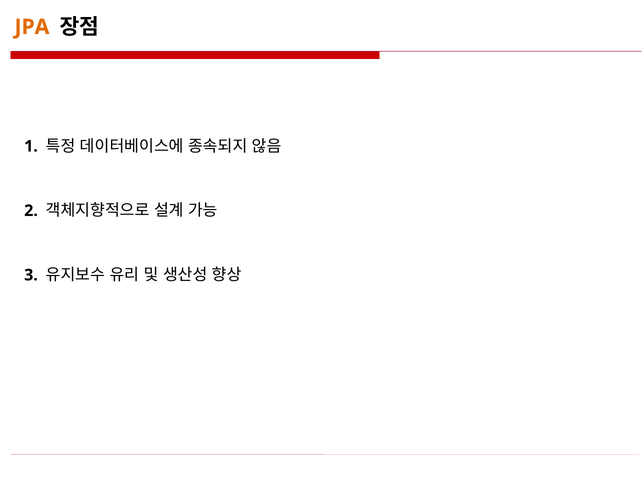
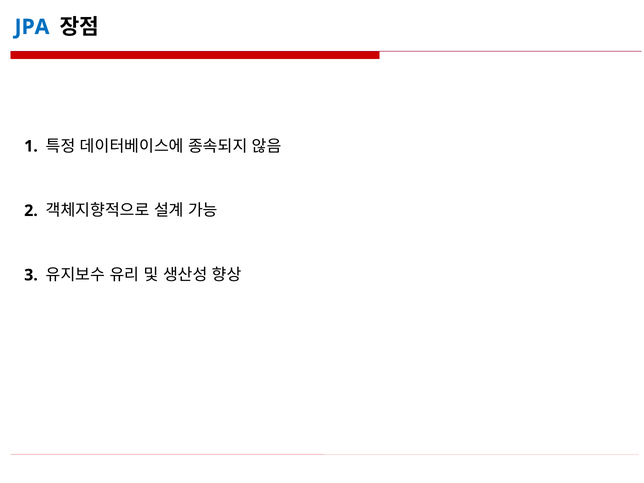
JPA colour: orange -> blue
